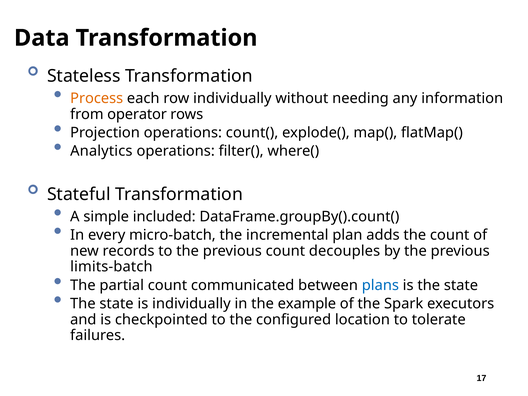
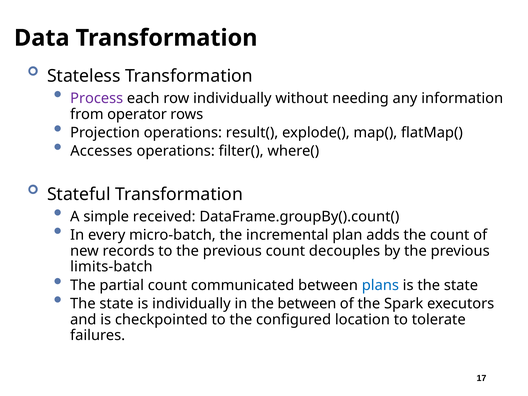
Process colour: orange -> purple
count(: count( -> result(
Analytics: Analytics -> Accesses
included: included -> received
the example: example -> between
